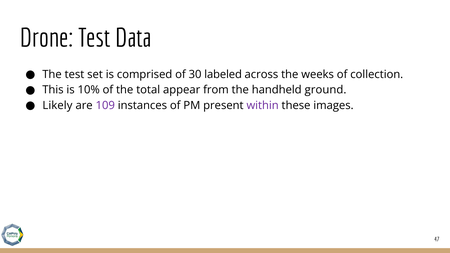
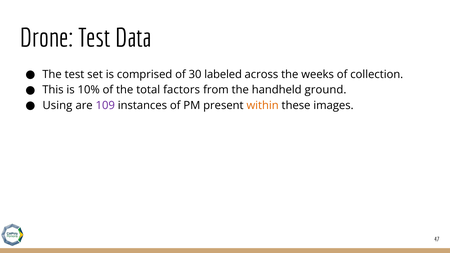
appear: appear -> factors
Likely: Likely -> Using
within colour: purple -> orange
